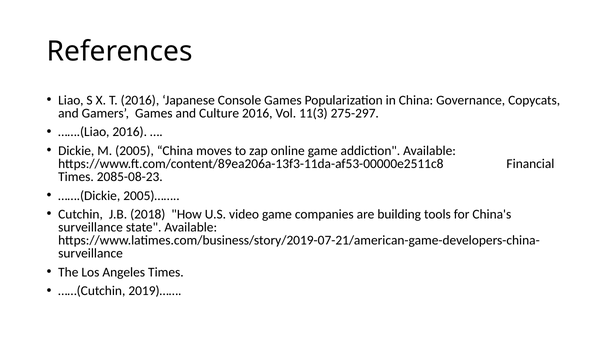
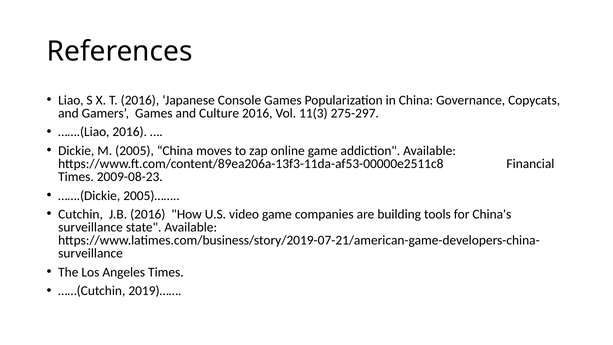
2085-08-23: 2085-08-23 -> 2009-08-23
J.B 2018: 2018 -> 2016
